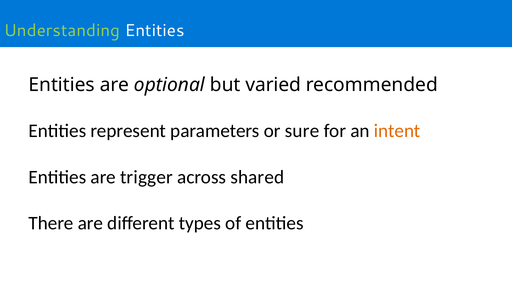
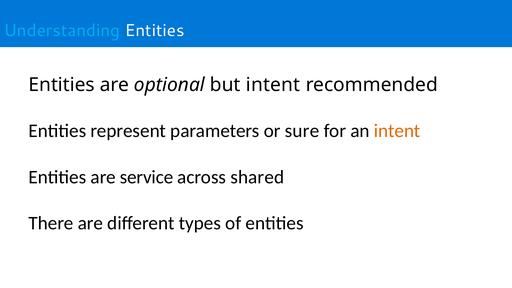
Understanding colour: light green -> light blue
but varied: varied -> intent
trigger: trigger -> service
